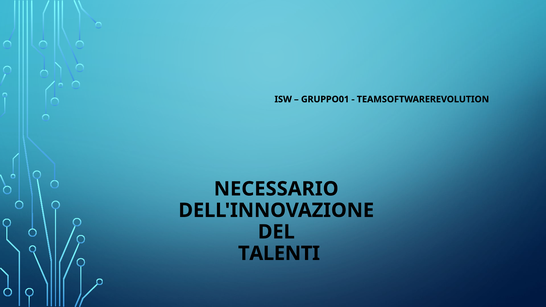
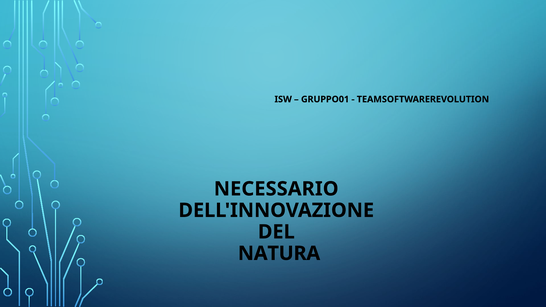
TALENTI: TALENTI -> NATURA
